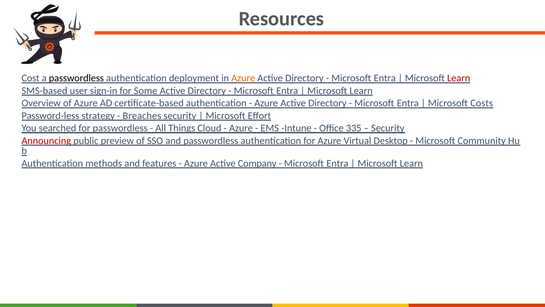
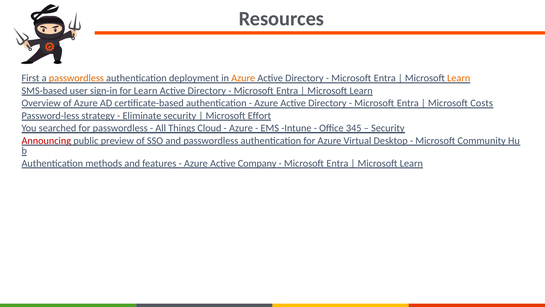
Cost: Cost -> First
passwordless at (76, 78) colour: black -> orange
Learn at (459, 78) colour: red -> orange
for Some: Some -> Learn
Breaches: Breaches -> Eliminate
335: 335 -> 345
